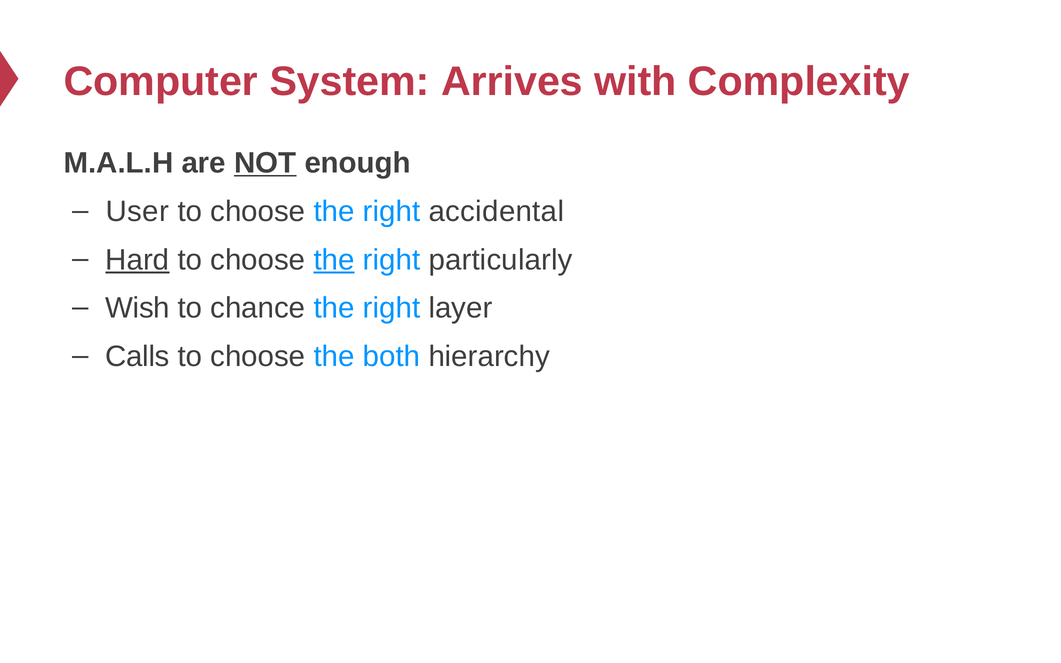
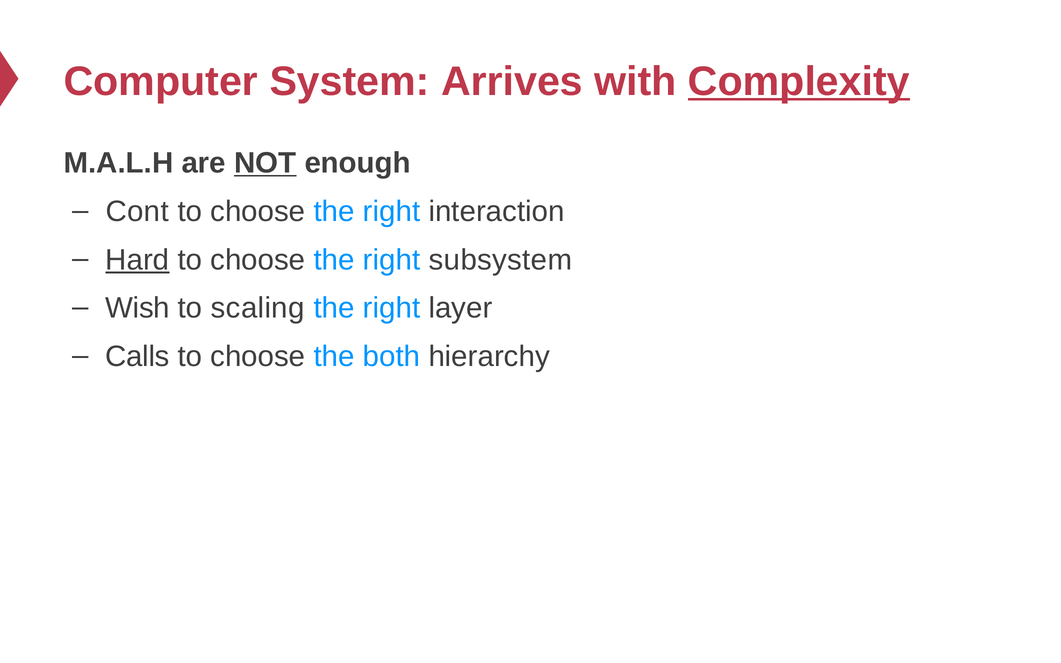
Complexity underline: none -> present
User: User -> Cont
accidental: accidental -> interaction
the at (334, 260) underline: present -> none
particularly: particularly -> subsystem
chance: chance -> scaling
